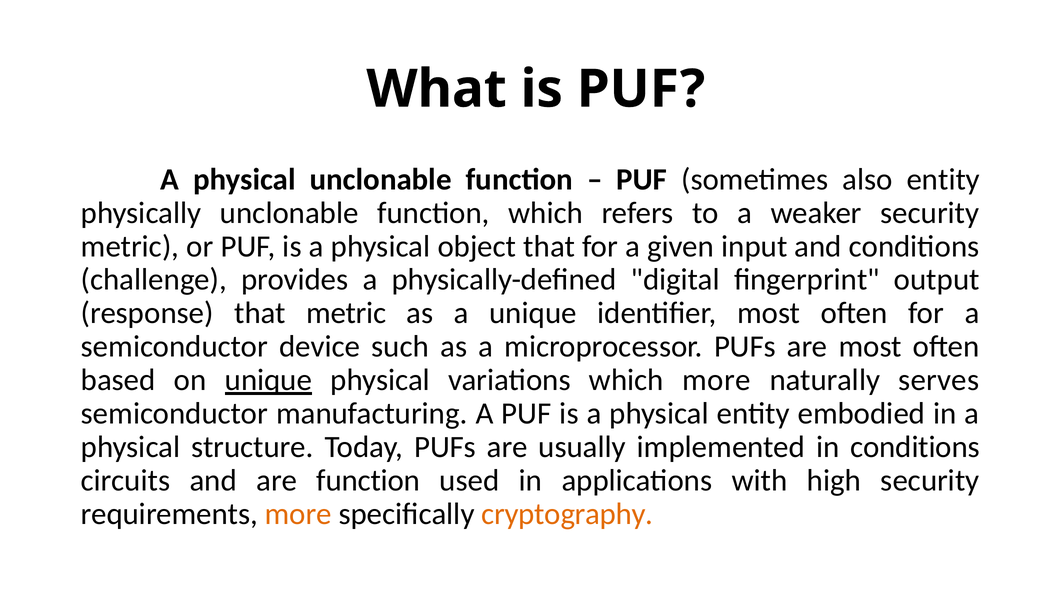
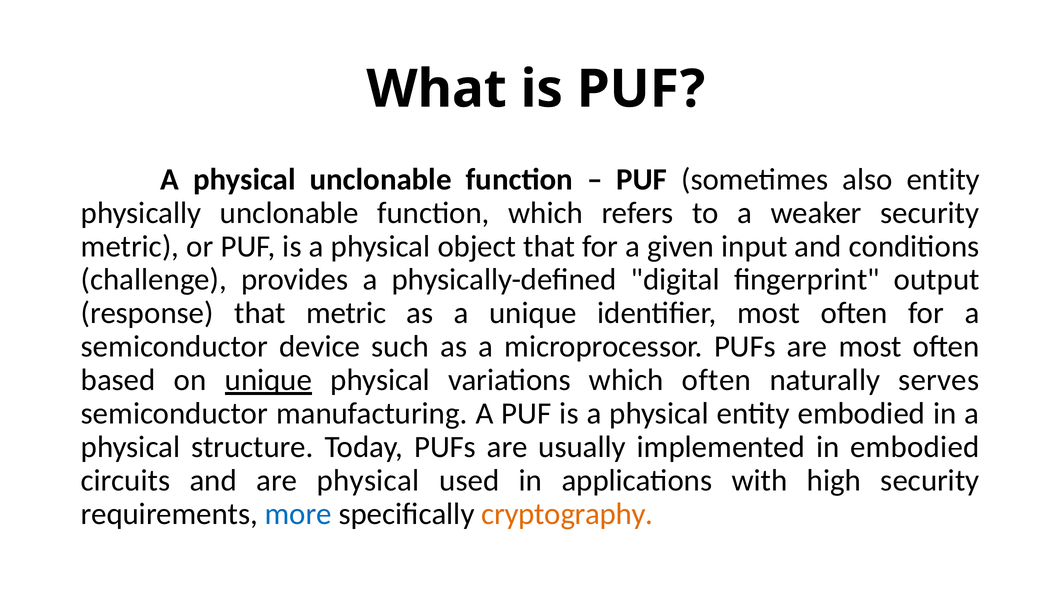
which more: more -> often
in conditions: conditions -> embodied
are function: function -> physical
more at (298, 514) colour: orange -> blue
